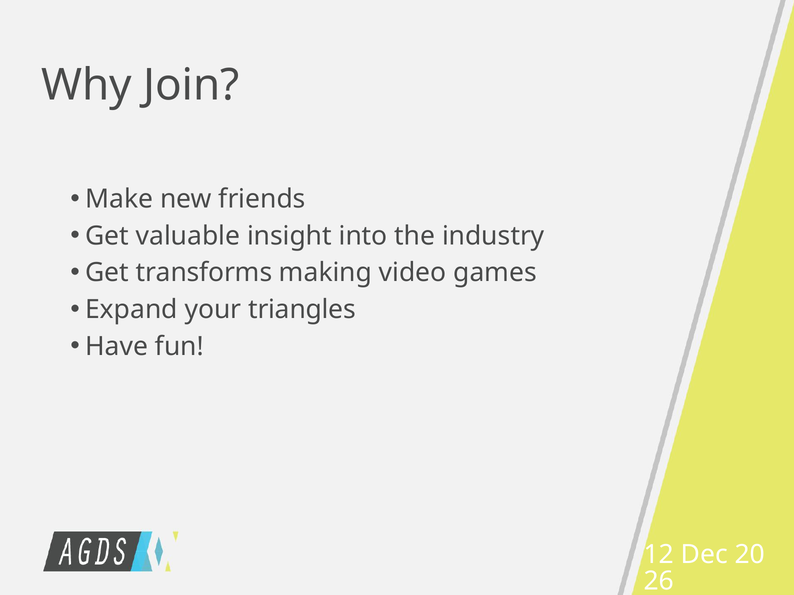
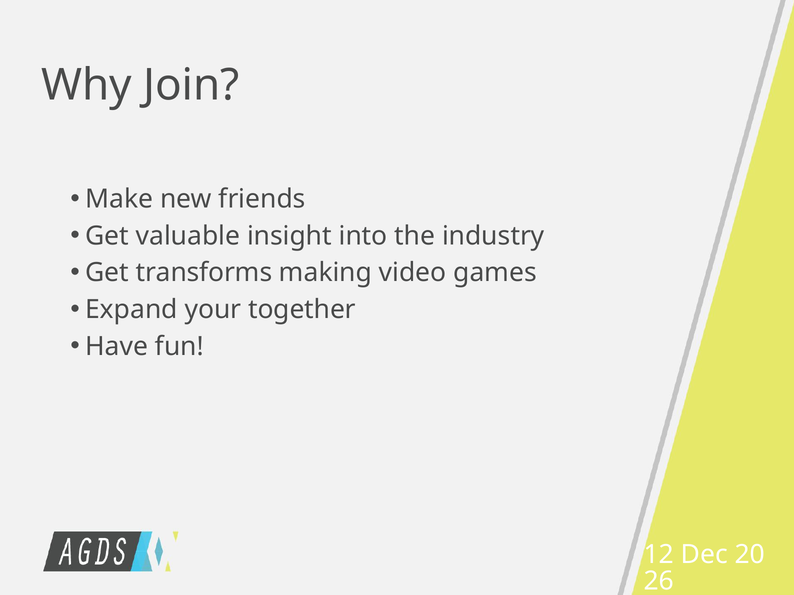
triangles: triangles -> together
